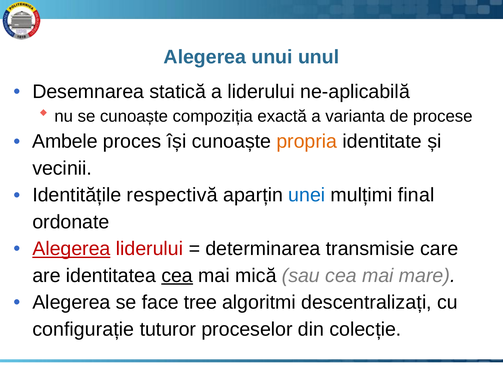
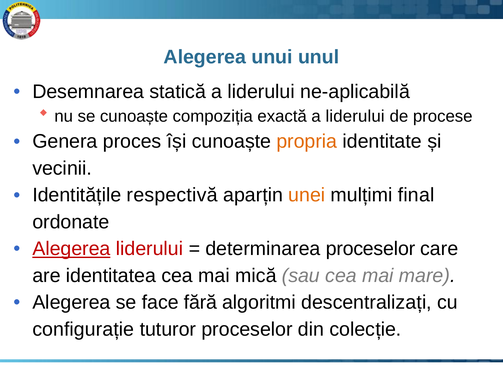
exactă a varianta: varianta -> liderului
Ambele: Ambele -> Genera
unei colour: blue -> orange
determinarea transmisie: transmisie -> proceselor
cea at (177, 275) underline: present -> none
tree: tree -> fără
